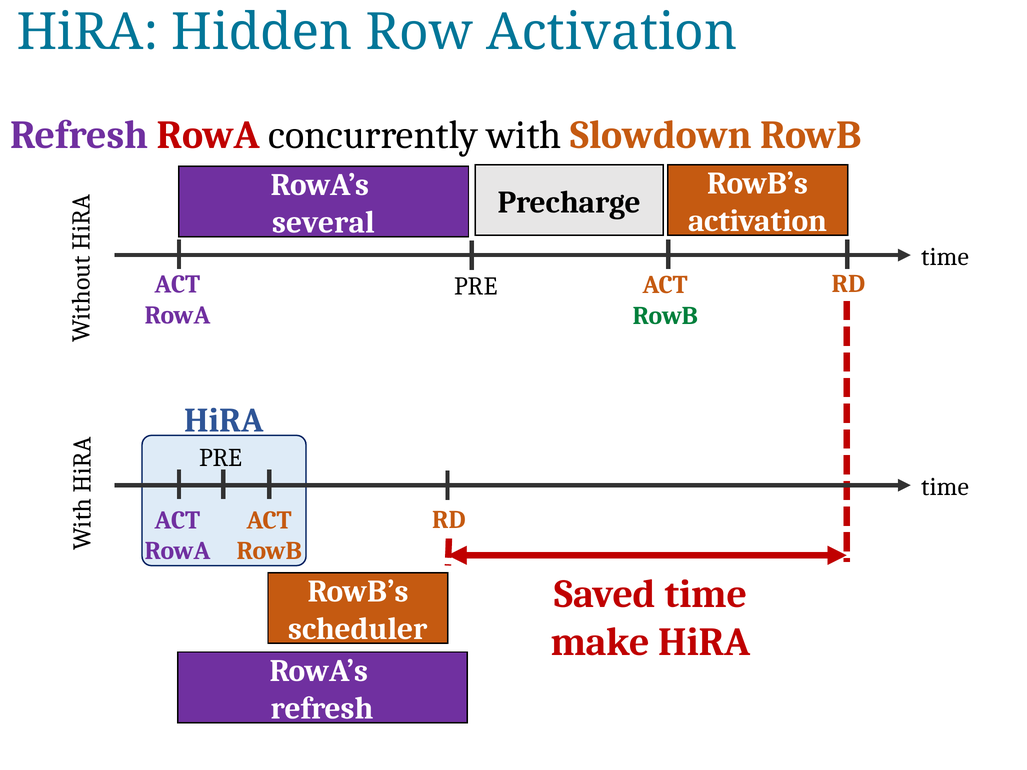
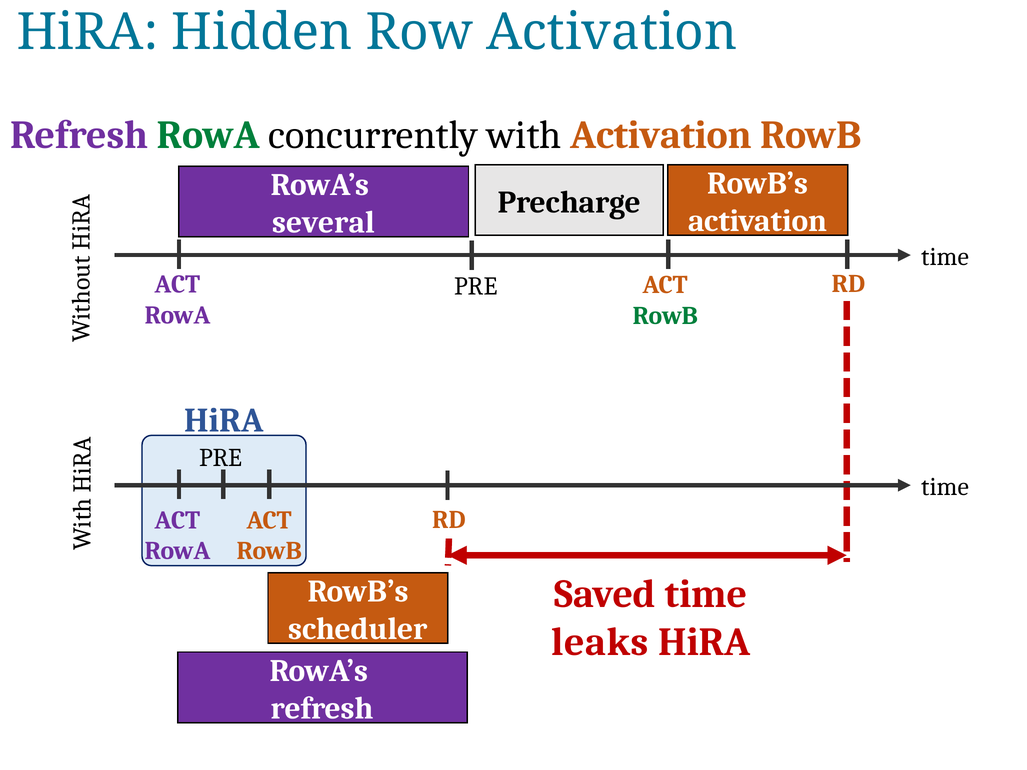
RowA at (208, 135) colour: red -> green
with Slowdown: Slowdown -> Activation
make: make -> leaks
